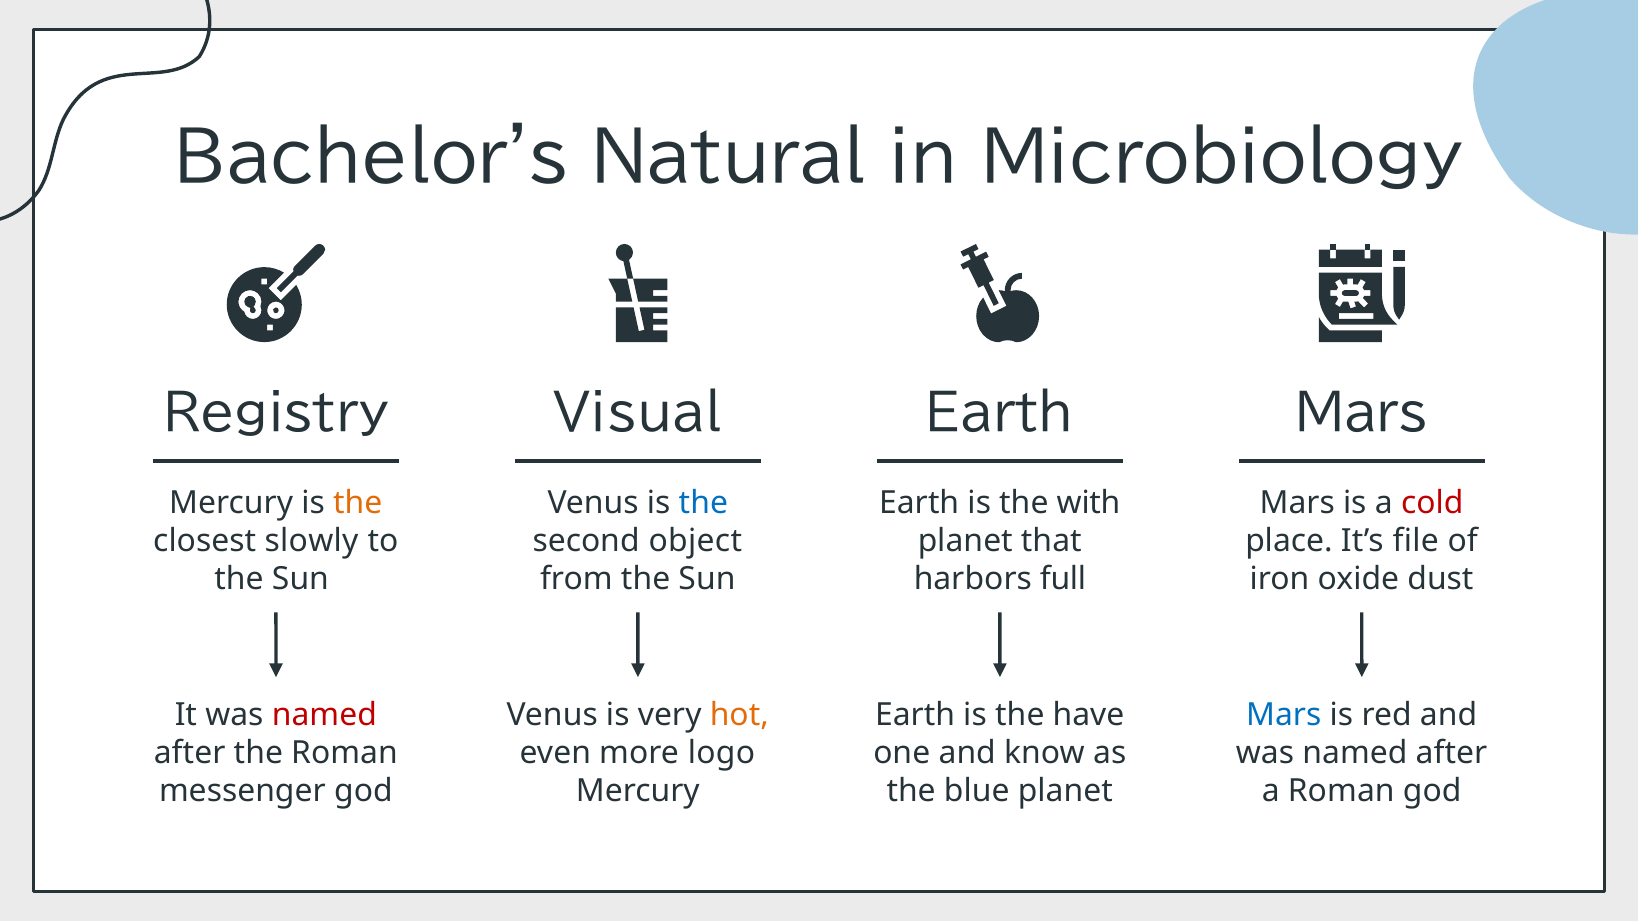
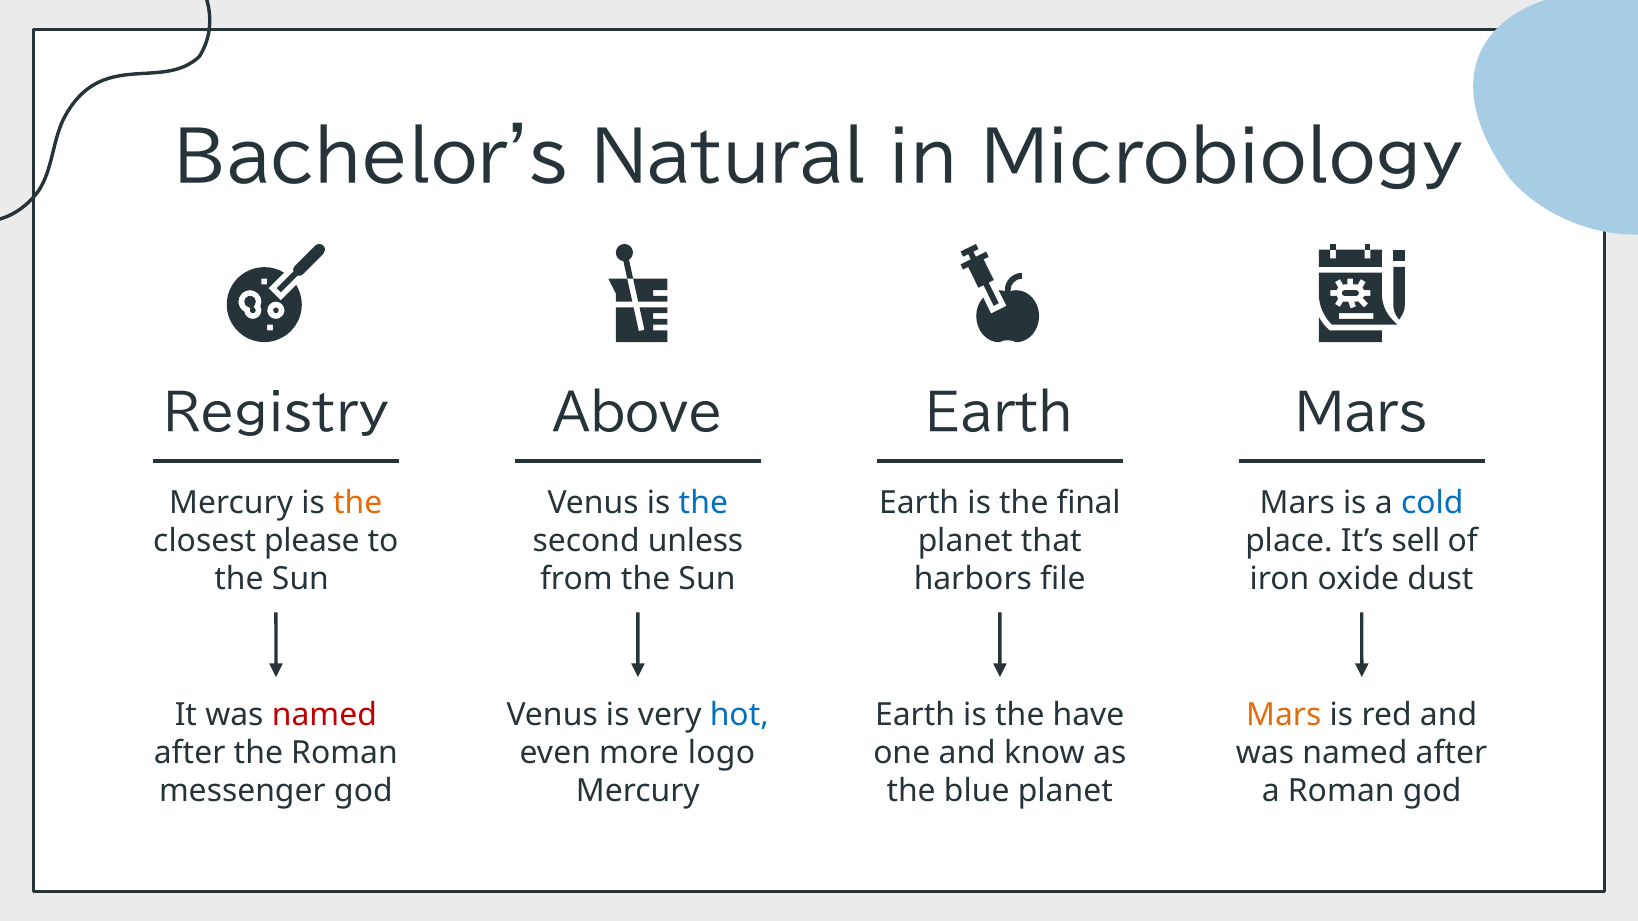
Visual: Visual -> Above
with: with -> final
cold colour: red -> blue
slowly: slowly -> please
object: object -> unless
file: file -> sell
full: full -> file
hot colour: orange -> blue
Mars at (1284, 715) colour: blue -> orange
